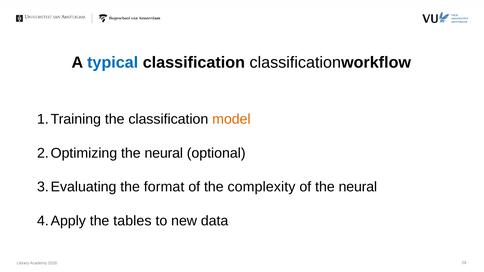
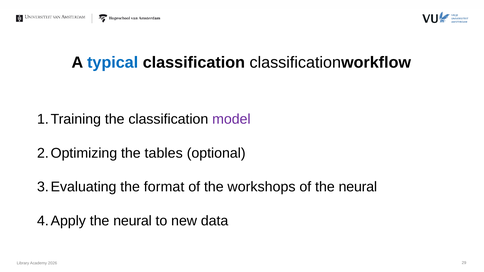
model colour: orange -> purple
neural at (164, 153): neural -> tables
complexity: complexity -> workshops
tables at (132, 221): tables -> neural
